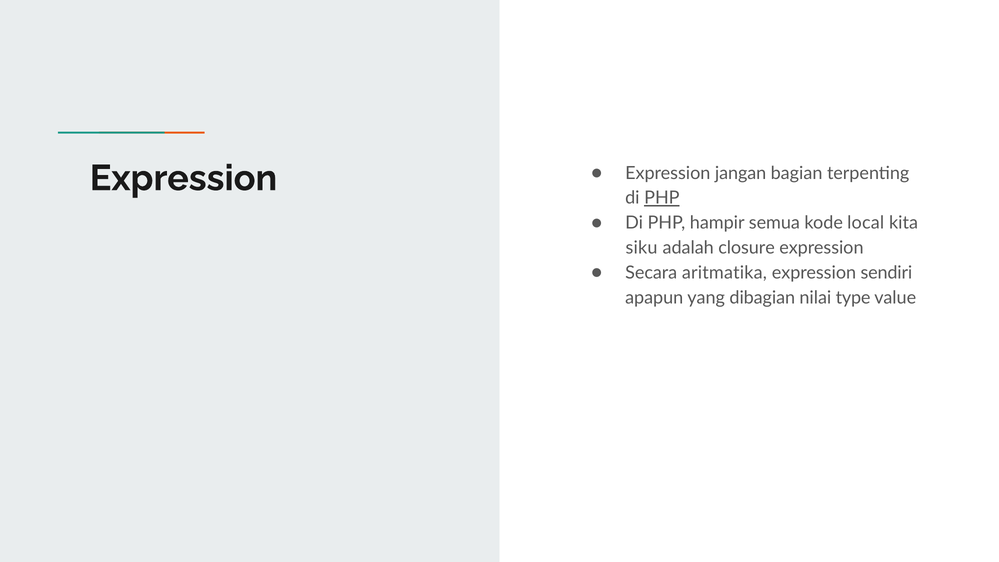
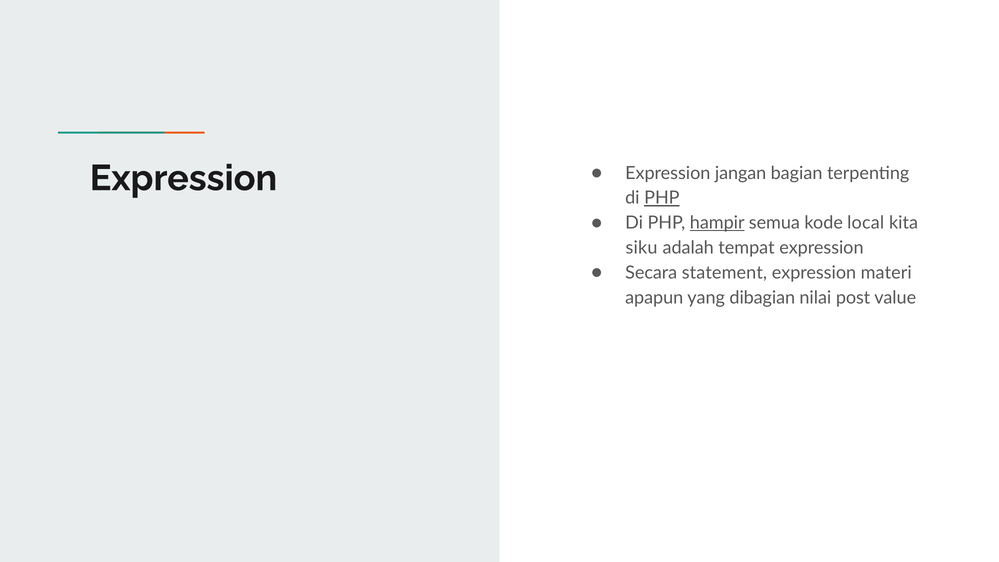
hampir underline: none -> present
closure: closure -> tempat
aritmatika: aritmatika -> statement
sendiri: sendiri -> materi
type: type -> post
